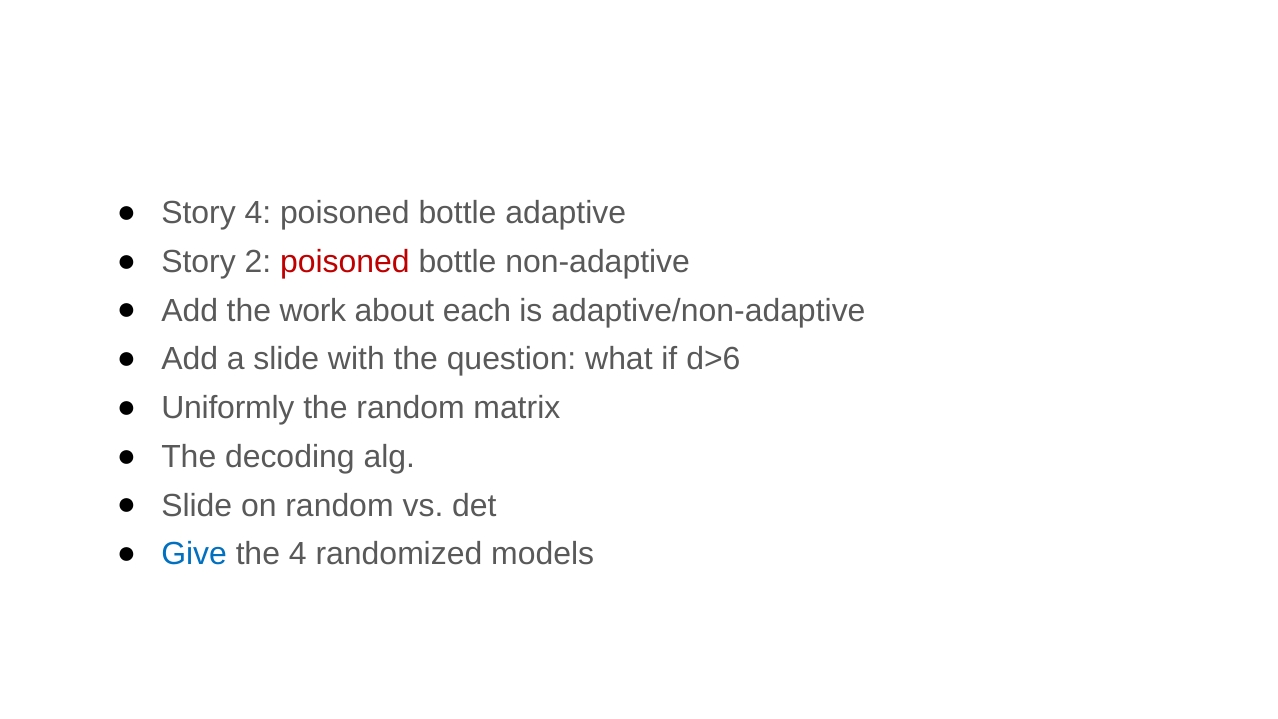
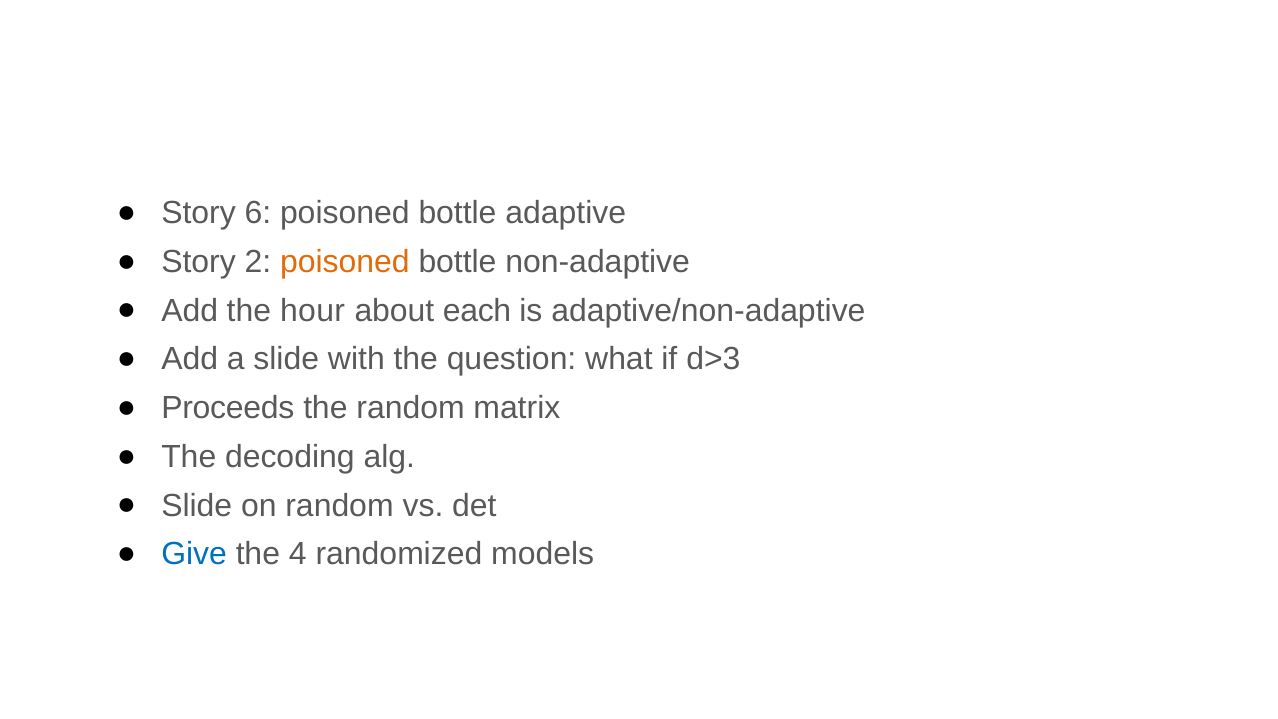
Story 4: 4 -> 6
poisoned at (345, 262) colour: red -> orange
work: work -> hour
d>6: d>6 -> d>3
Uniformly: Uniformly -> Proceeds
